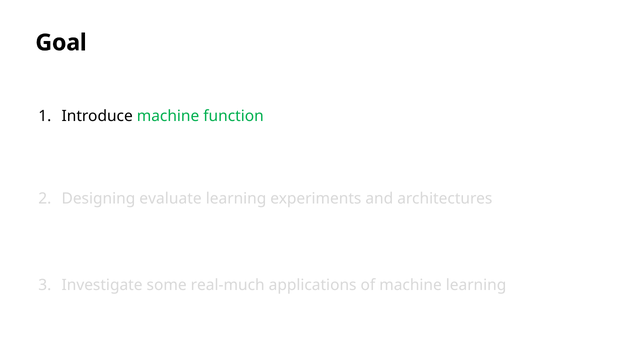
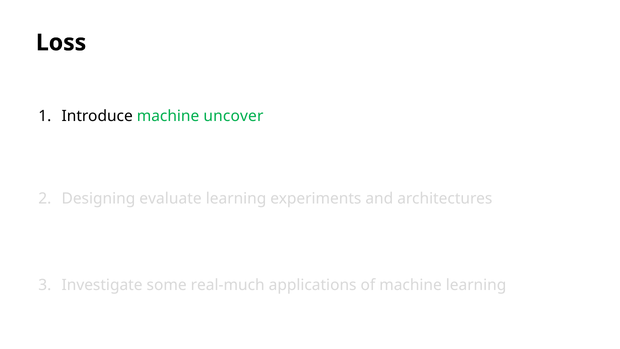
Goal: Goal -> Loss
function: function -> uncover
